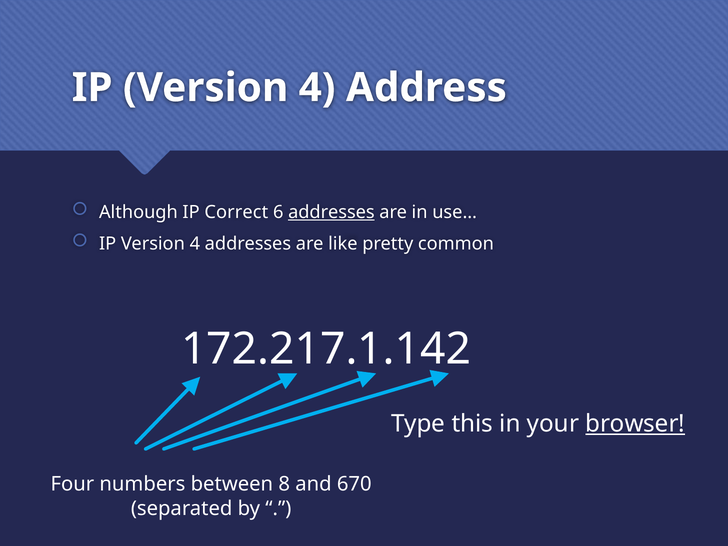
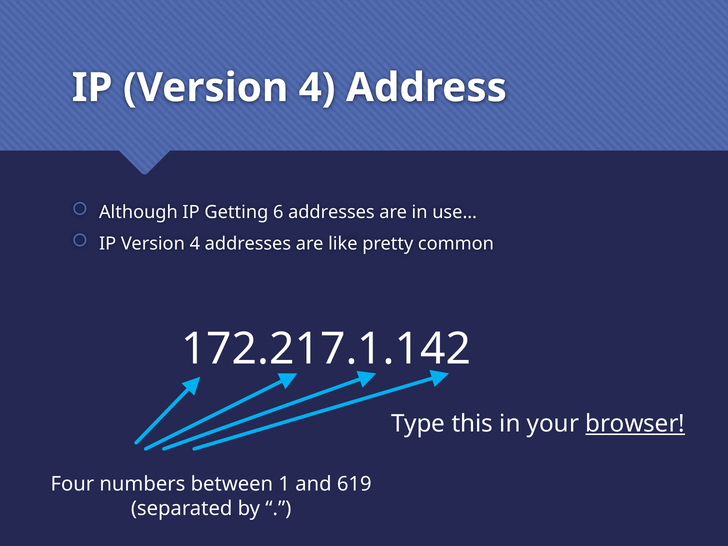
Correct: Correct -> Getting
addresses at (331, 212) underline: present -> none
8: 8 -> 1
670: 670 -> 619
